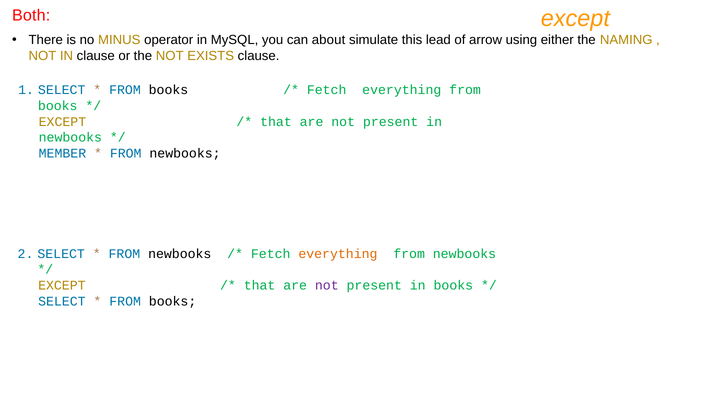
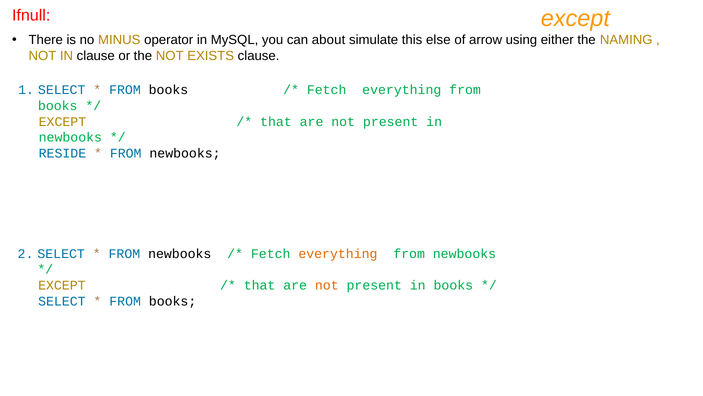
Both: Both -> Ifnull
lead: lead -> else
MEMBER: MEMBER -> RESIDE
not at (327, 285) colour: purple -> orange
